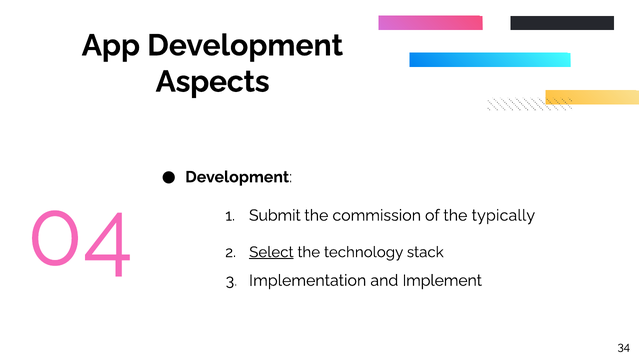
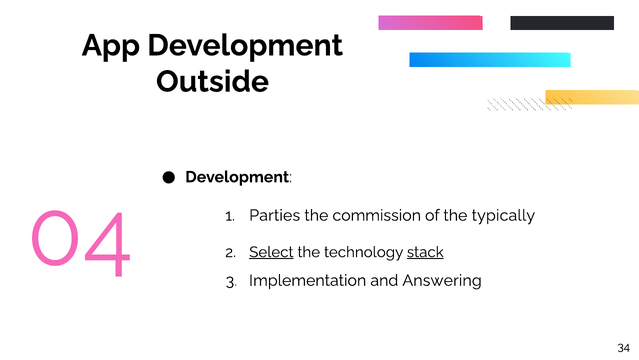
Aspects: Aspects -> Outside
Submit: Submit -> Parties
stack underline: none -> present
Implement: Implement -> Answering
